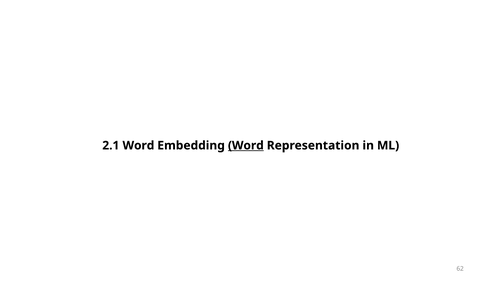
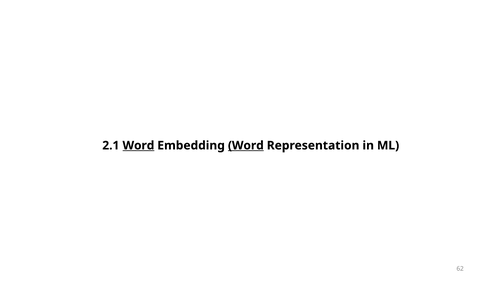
Word at (138, 146) underline: none -> present
